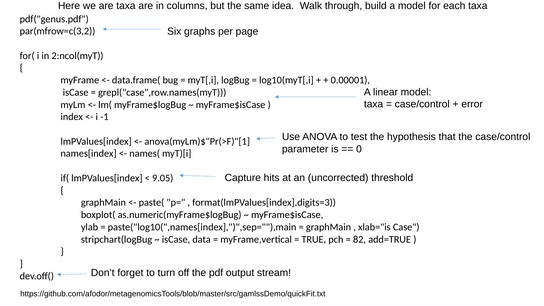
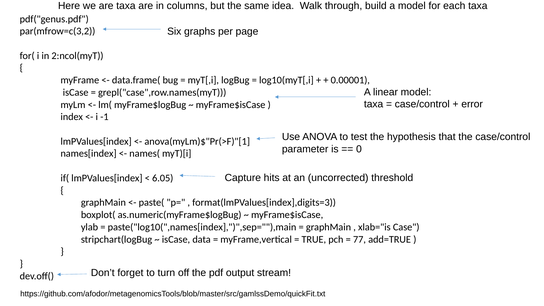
9.05: 9.05 -> 6.05
82: 82 -> 77
